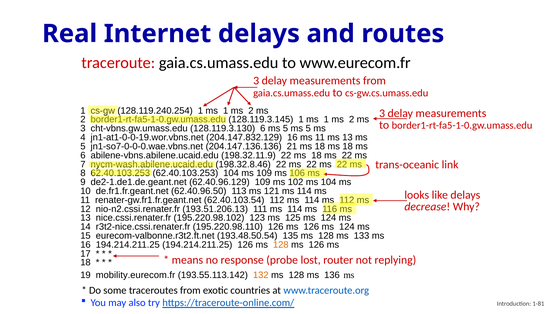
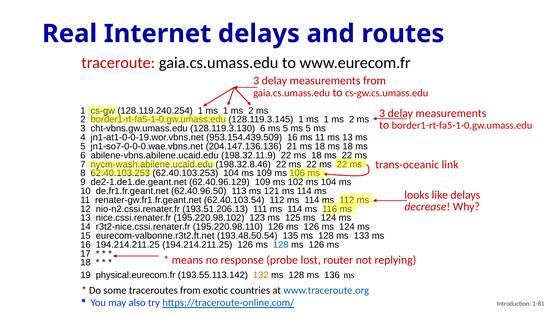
204.147.832.129: 204.147.832.129 -> 953.154.439.509
128 at (281, 245) colour: orange -> blue
mobility.eurecom.fr: mobility.eurecom.fr -> physical.eurecom.fr
